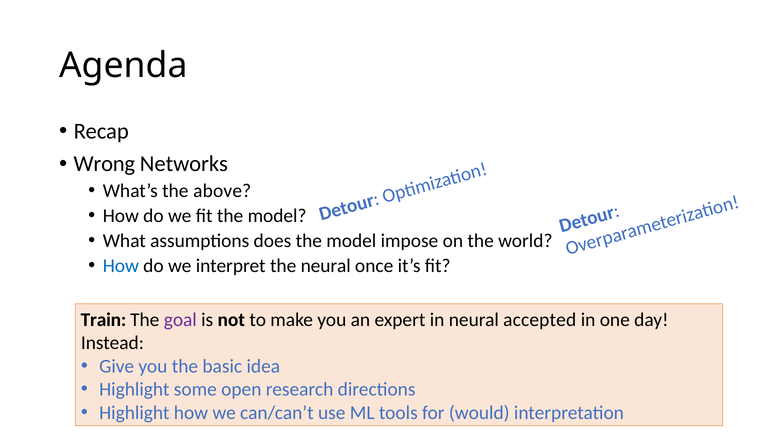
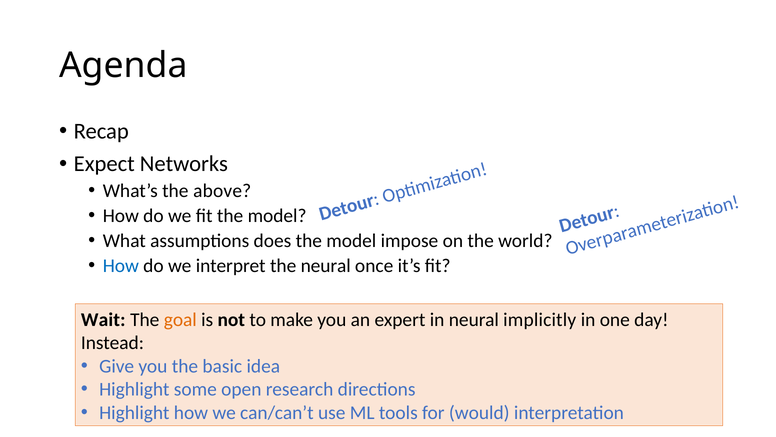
Wrong: Wrong -> Expect
Train: Train -> Wait
goal colour: purple -> orange
accepted: accepted -> implicitly
